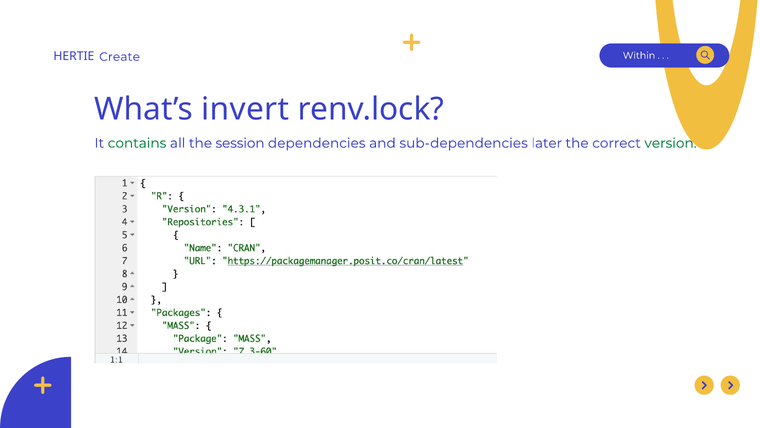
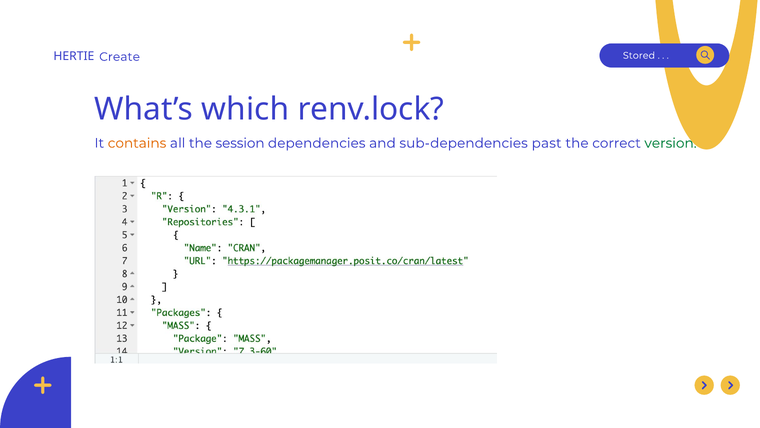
Within: Within -> Stored
invert: invert -> which
contains colour: green -> orange
later: later -> past
